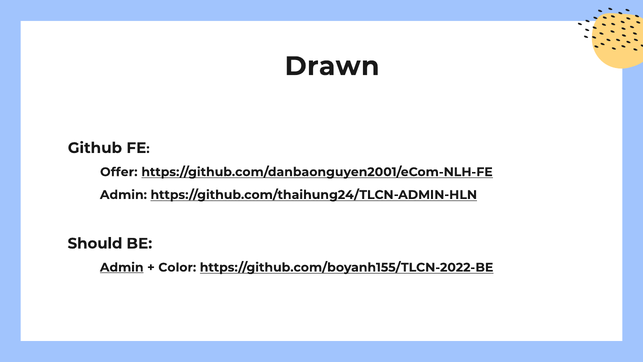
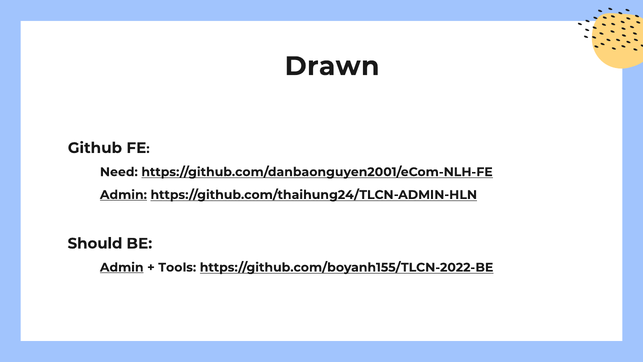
Offer: Offer -> Need
Admin at (123, 195) underline: none -> present
Color: Color -> Tools
